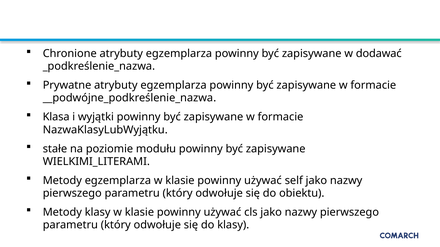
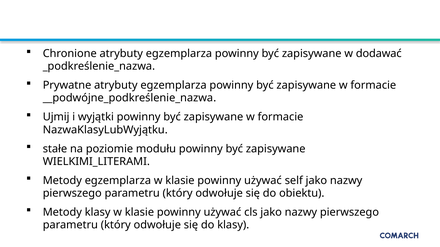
Klasa: Klasa -> Ujmij
